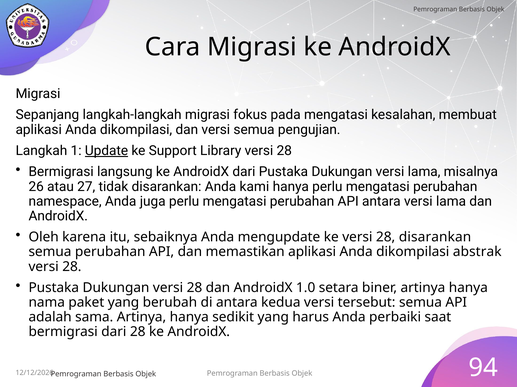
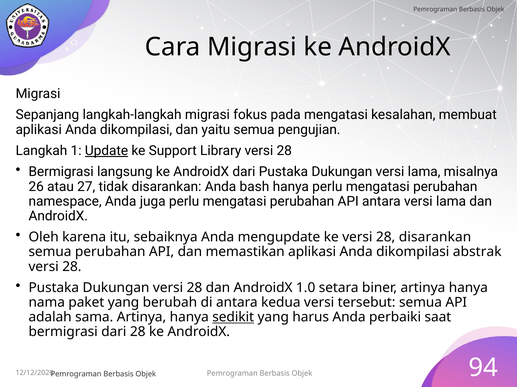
dan versi: versi -> yaitu
kami: kami -> bash
sedikit underline: none -> present
